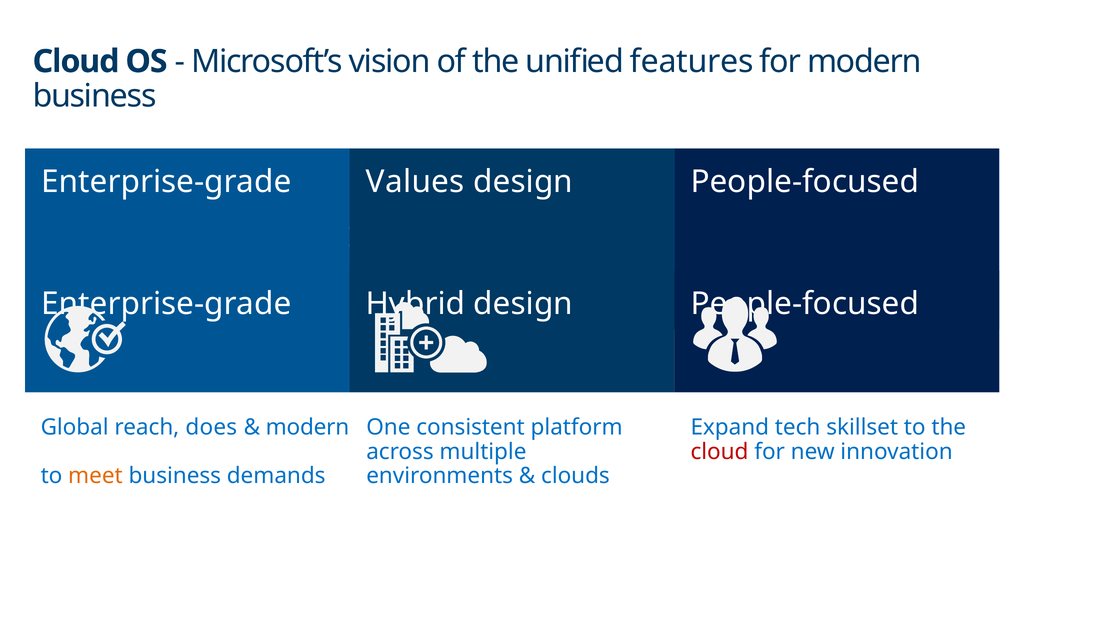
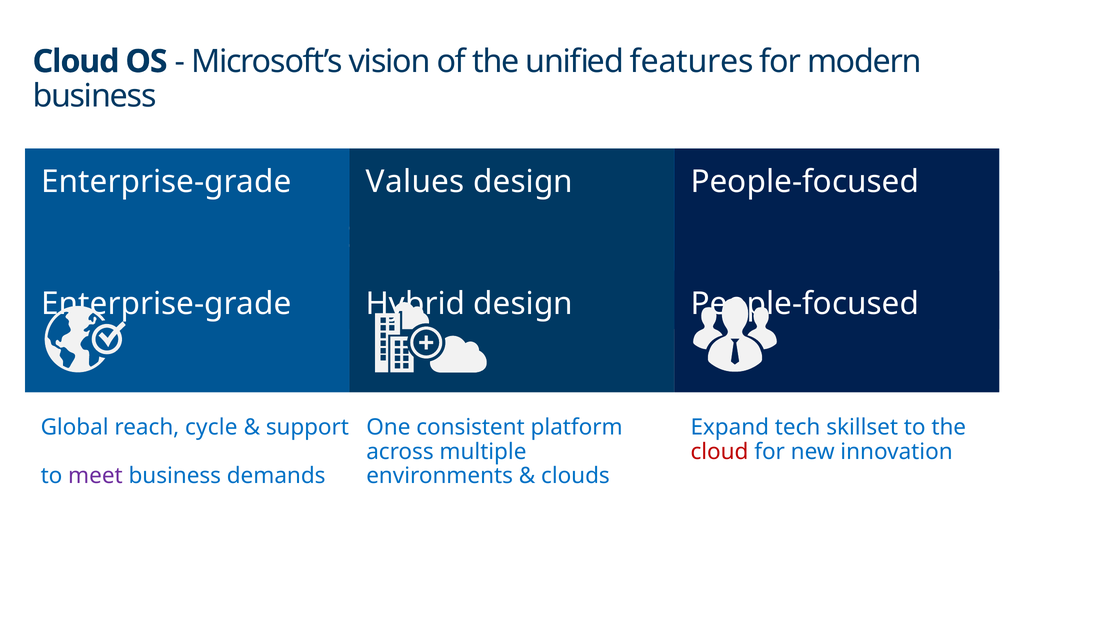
does: does -> cycle
modern at (307, 427): modern -> support
meet colour: orange -> purple
